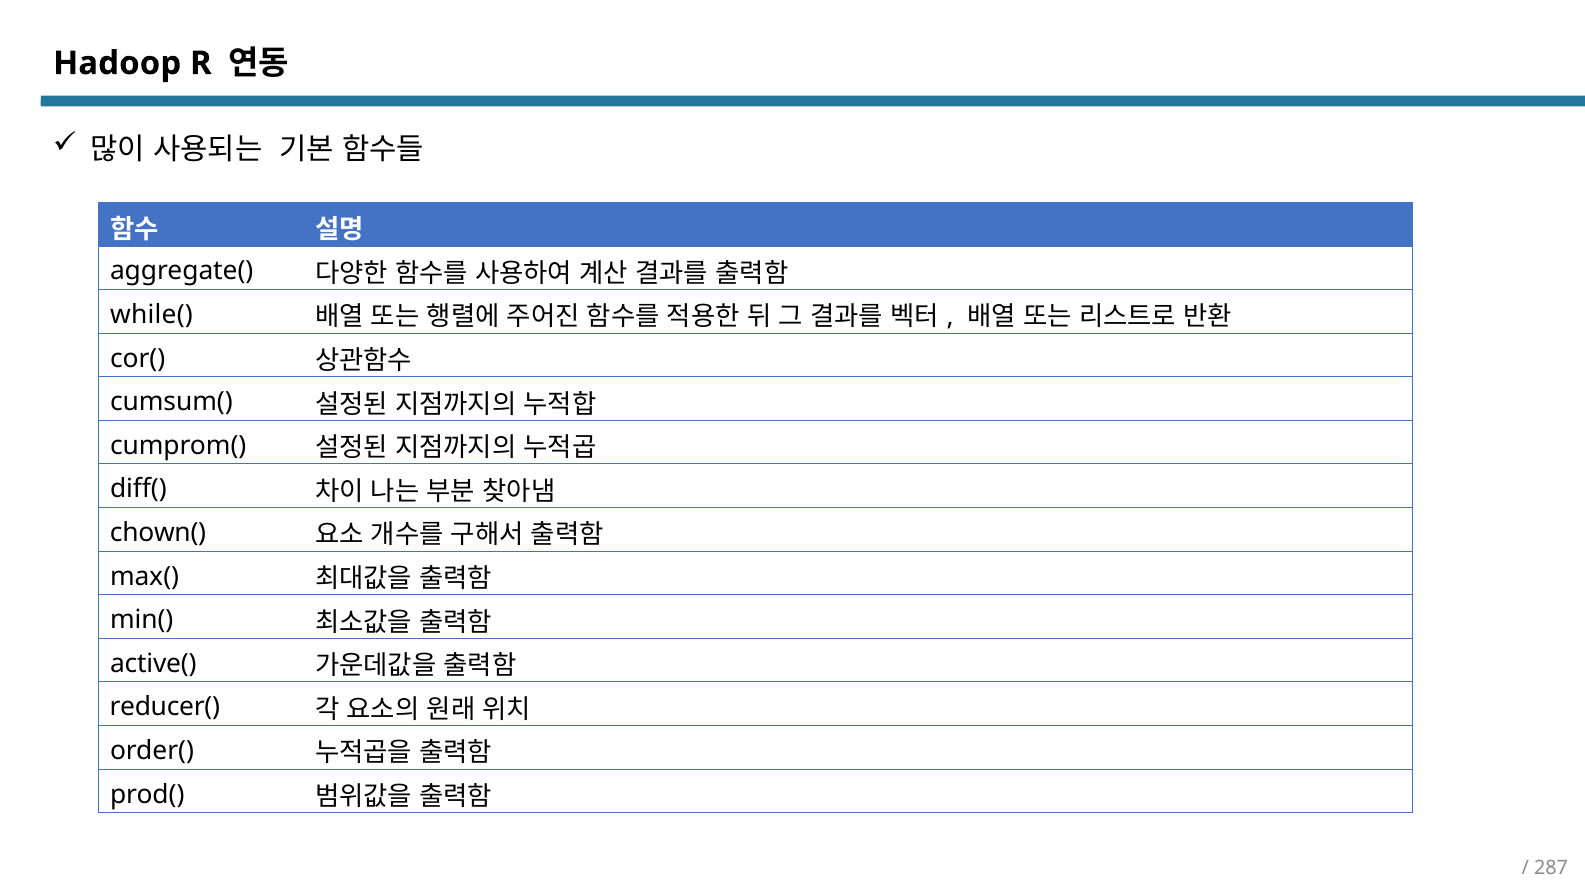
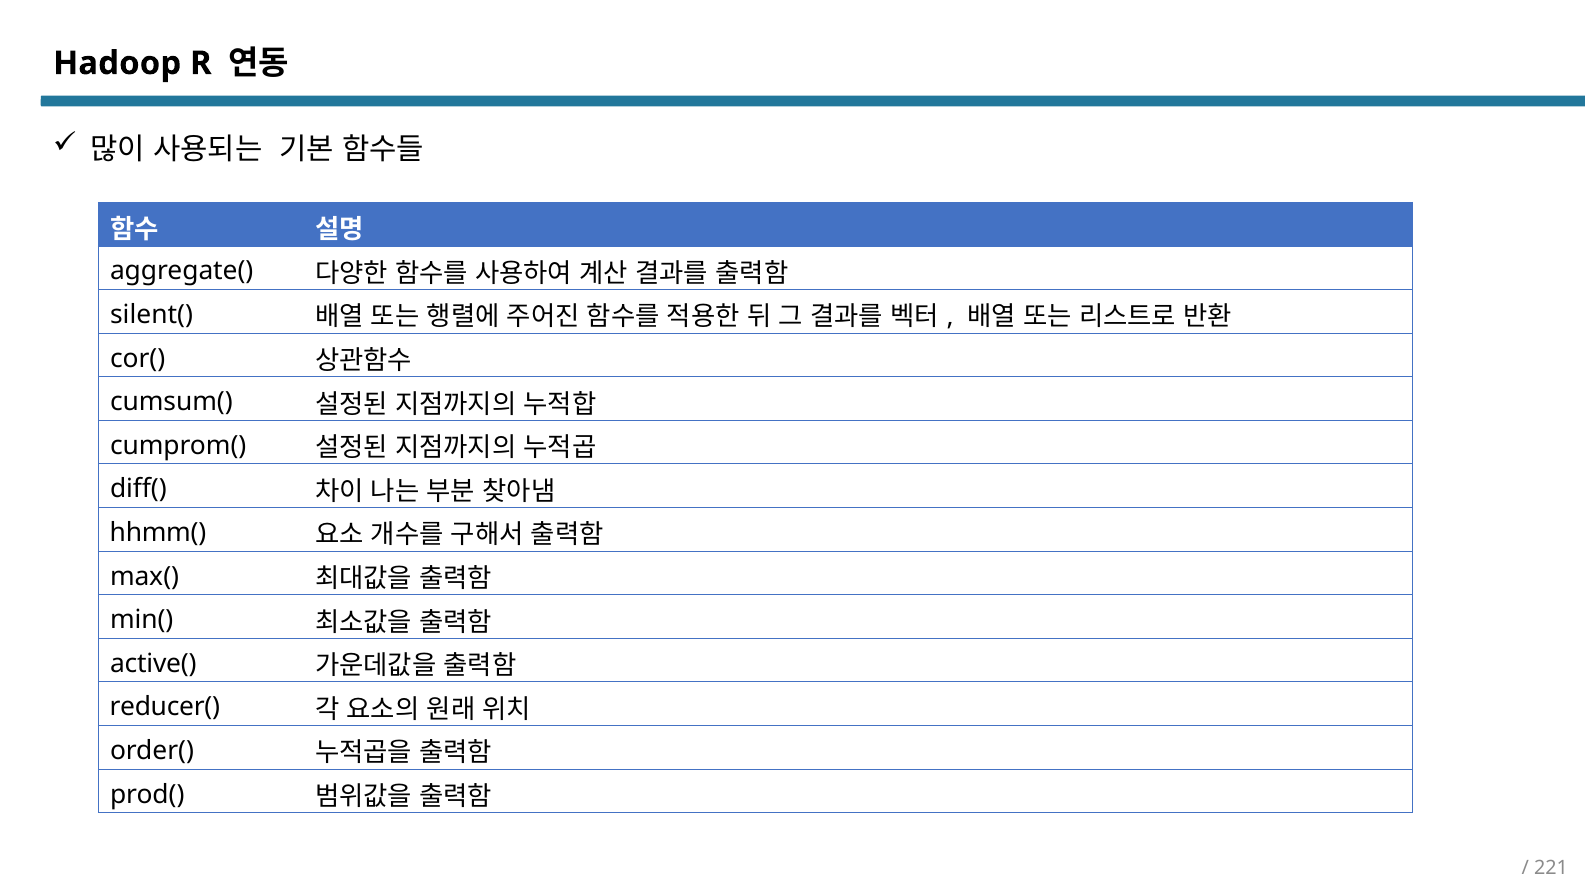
while(: while( -> silent(
chown(: chown( -> hhmm(
287: 287 -> 221
